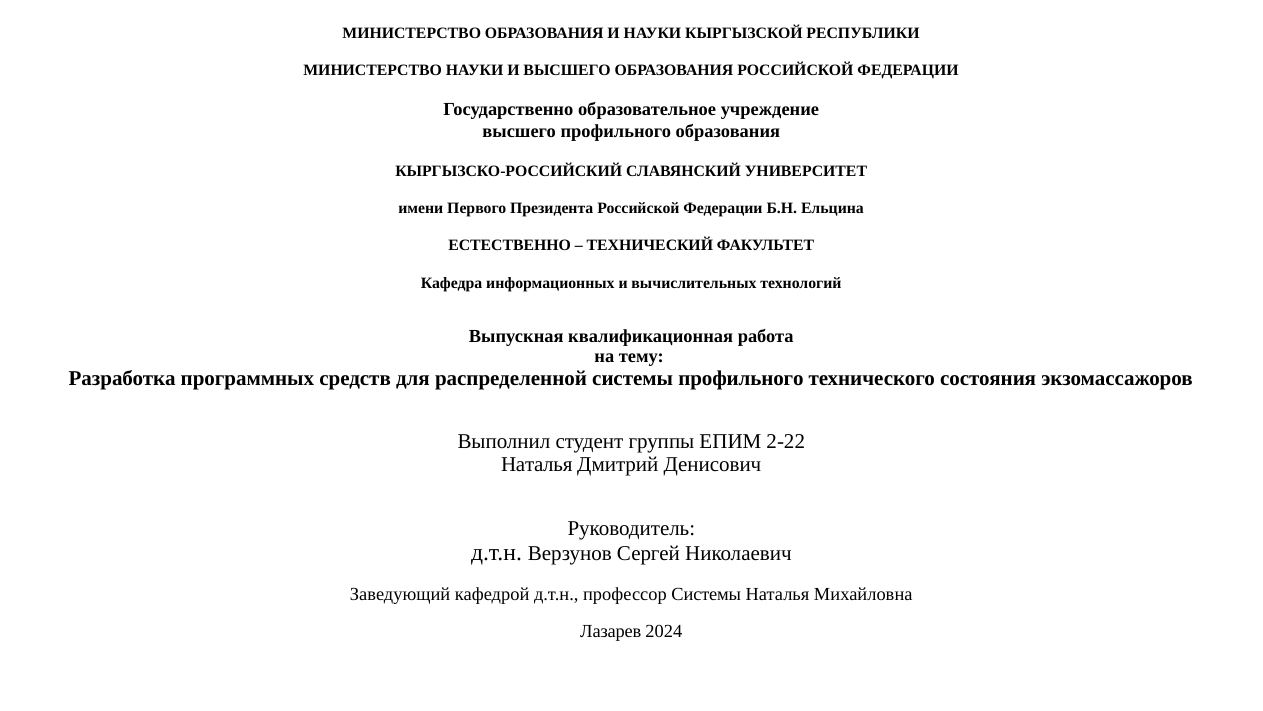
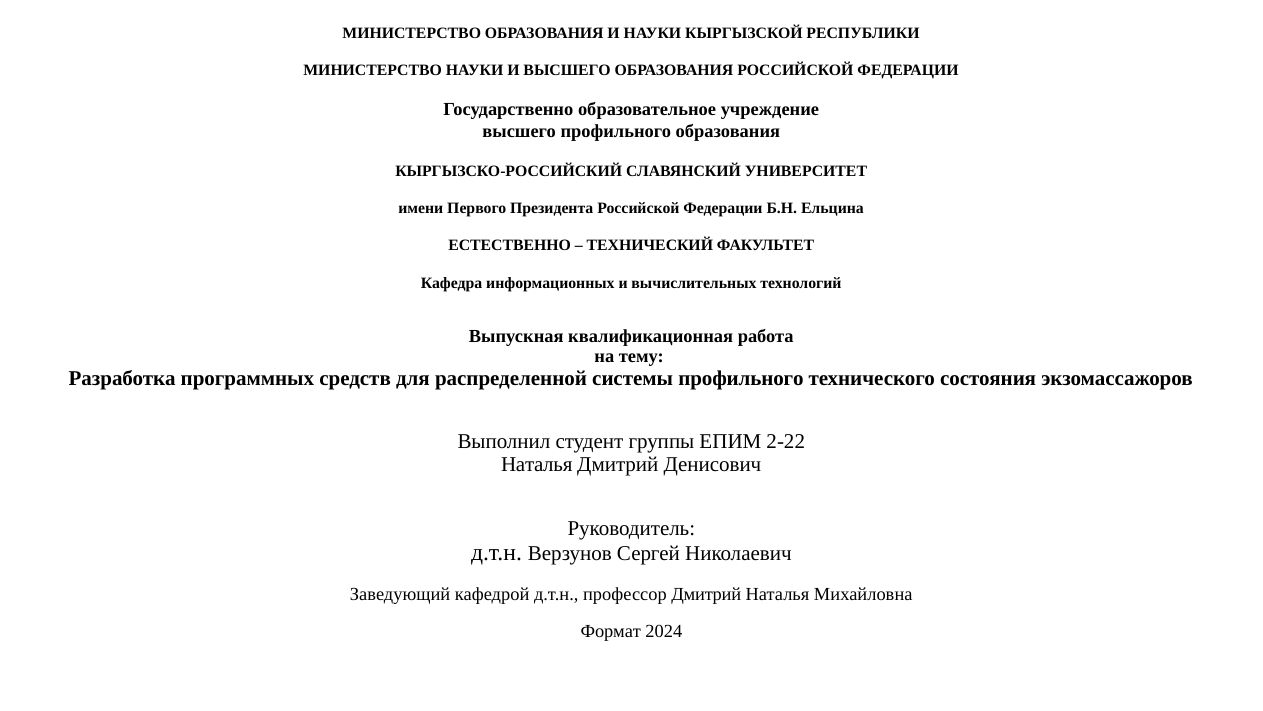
профессор Системы: Системы -> Дмитрий
Лазарев: Лазарев -> Формат
